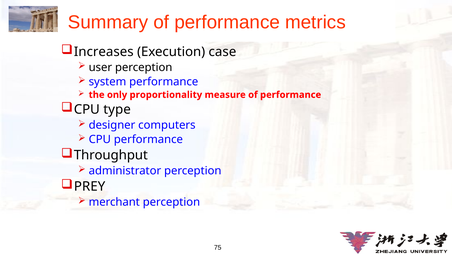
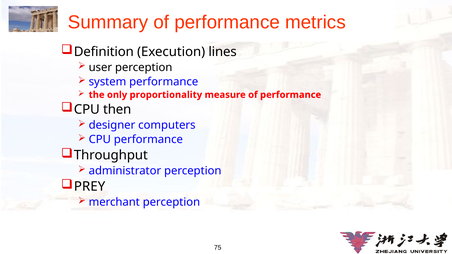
Increases: Increases -> Definition
case: case -> lines
type: type -> then
